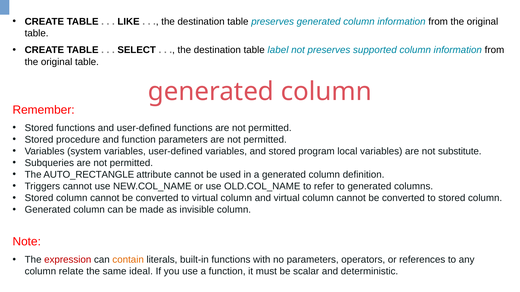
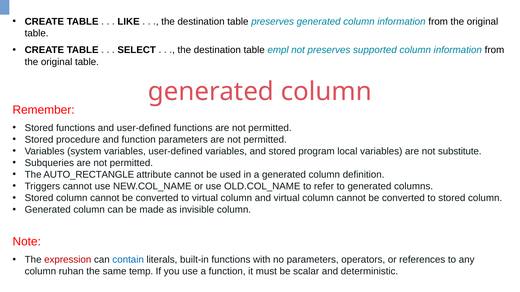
label: label -> empl
contain colour: orange -> blue
relate: relate -> ruhan
ideal: ideal -> temp
